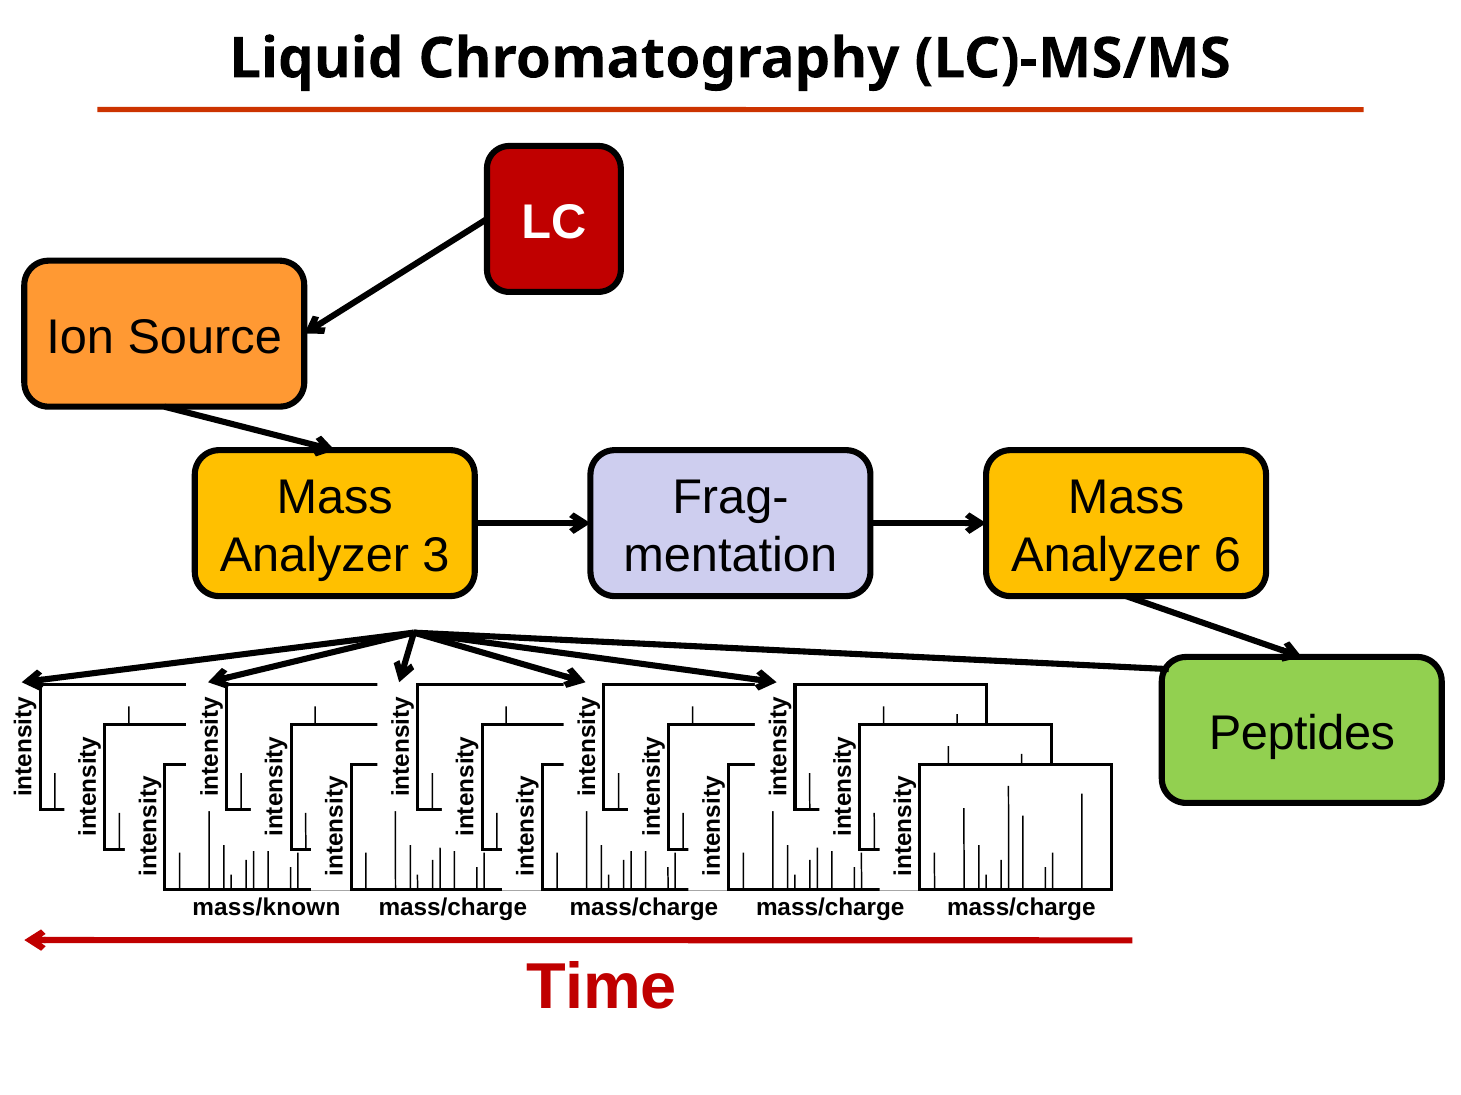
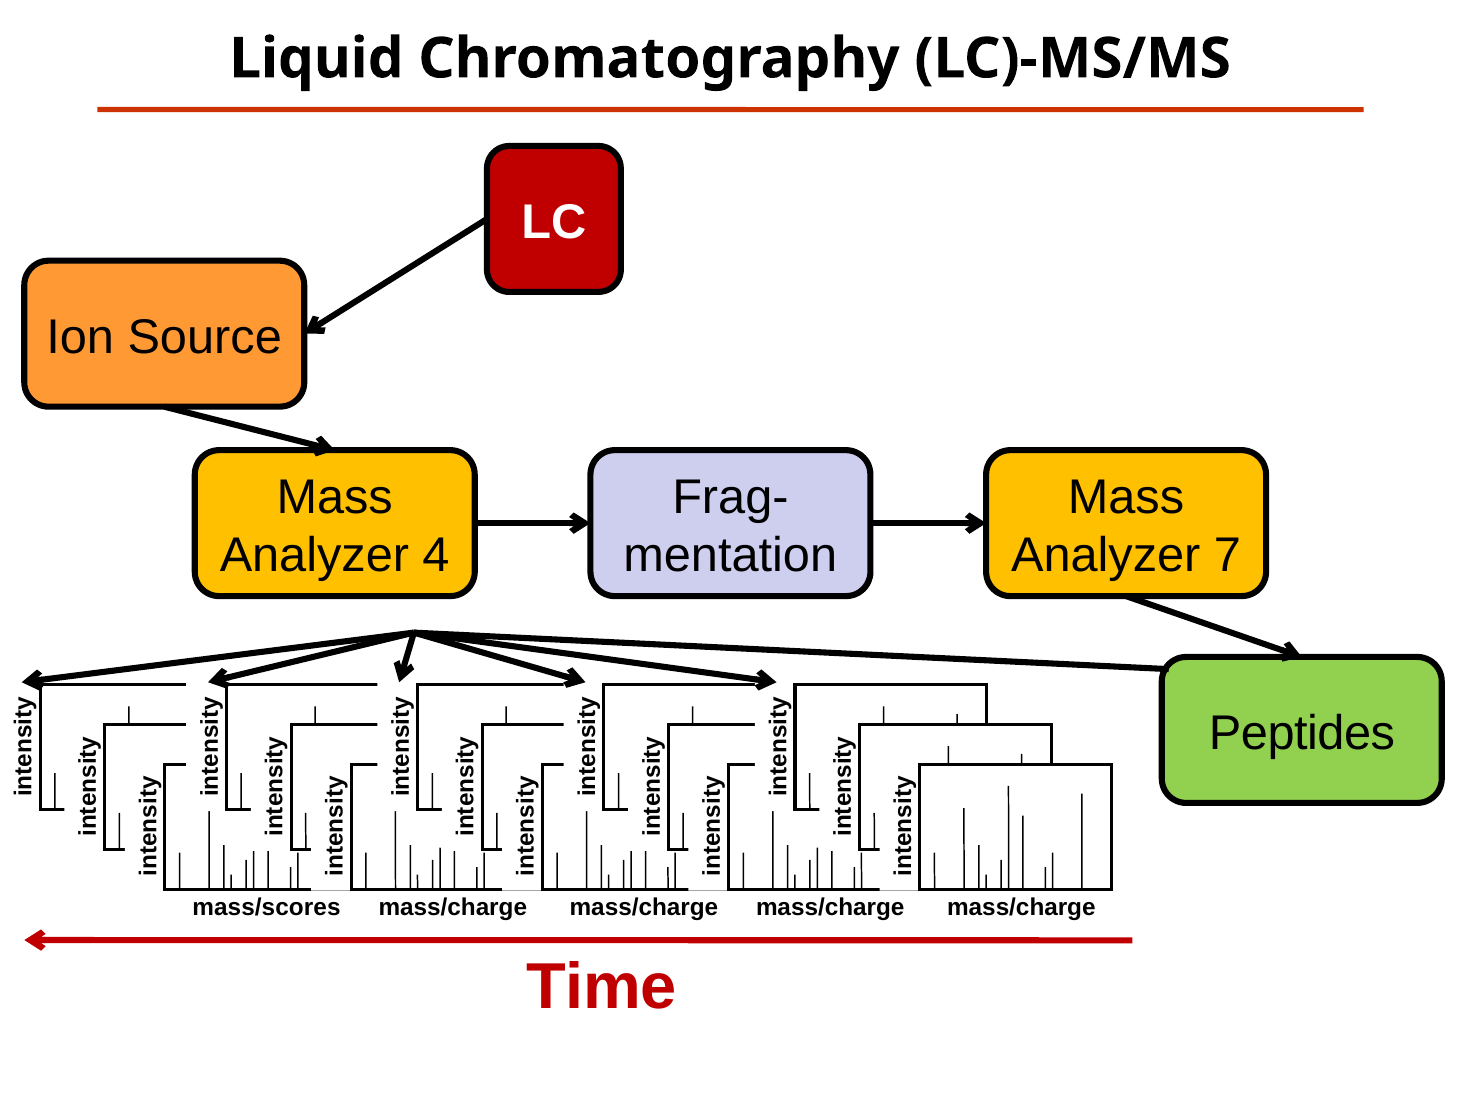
3: 3 -> 4
6: 6 -> 7
mass/known: mass/known -> mass/scores
